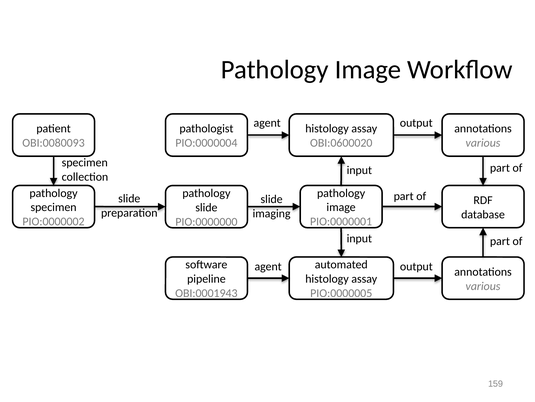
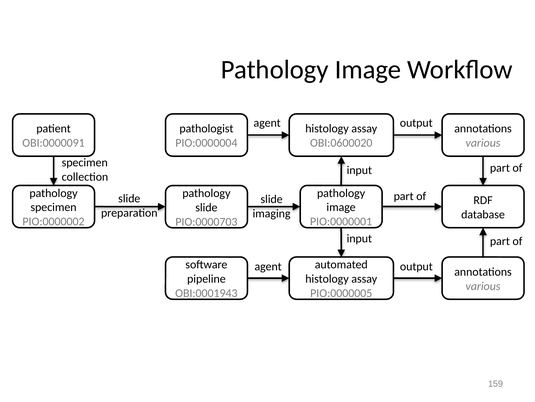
OBI:0080093: OBI:0080093 -> OBI:0000091
PIO:0000000: PIO:0000000 -> PIO:0000703
